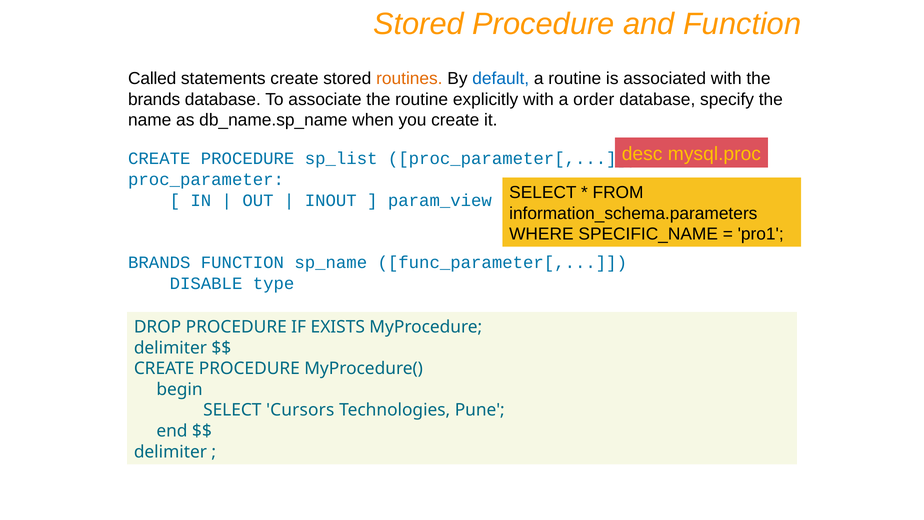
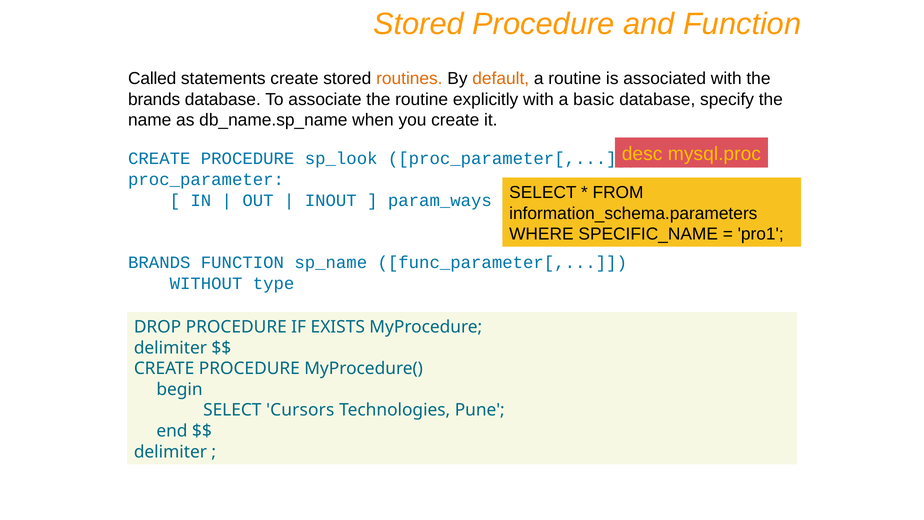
default colour: blue -> orange
order: order -> basic
sp_list: sp_list -> sp_look
param_view: param_view -> param_ways
DISABLE: DISABLE -> WITHOUT
